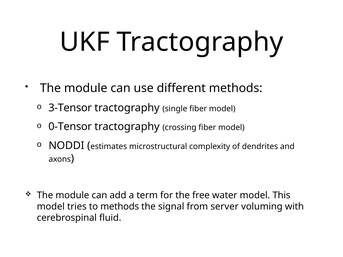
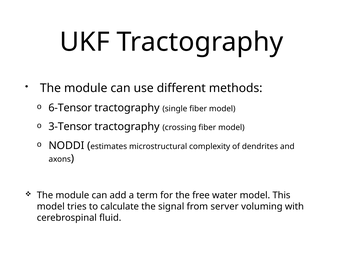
3-Tensor: 3-Tensor -> 6-Tensor
0-Tensor: 0-Tensor -> 3-Tensor
to methods: methods -> calculate
